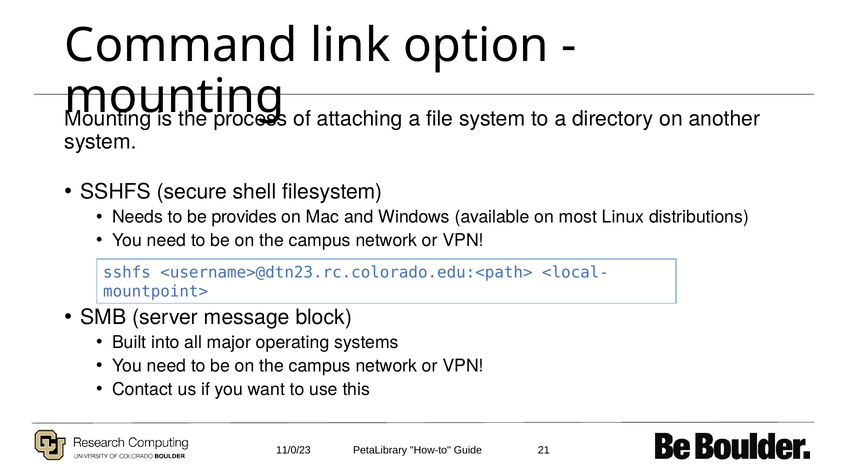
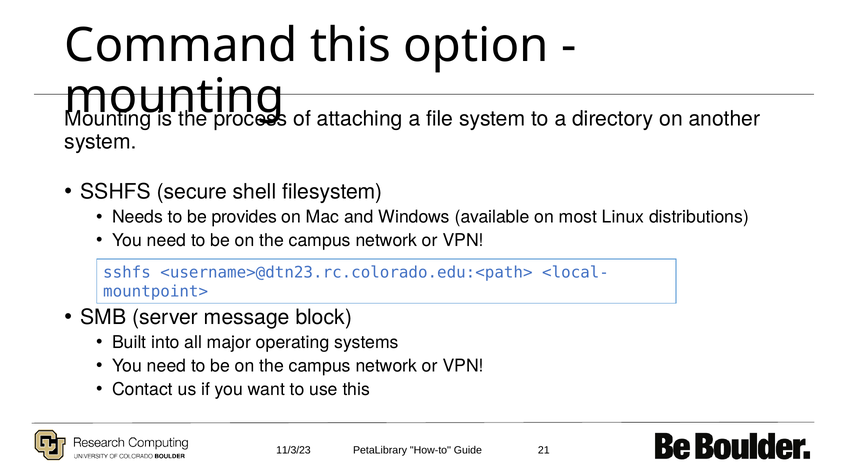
Command link: link -> this
11/0/23: 11/0/23 -> 11/3/23
